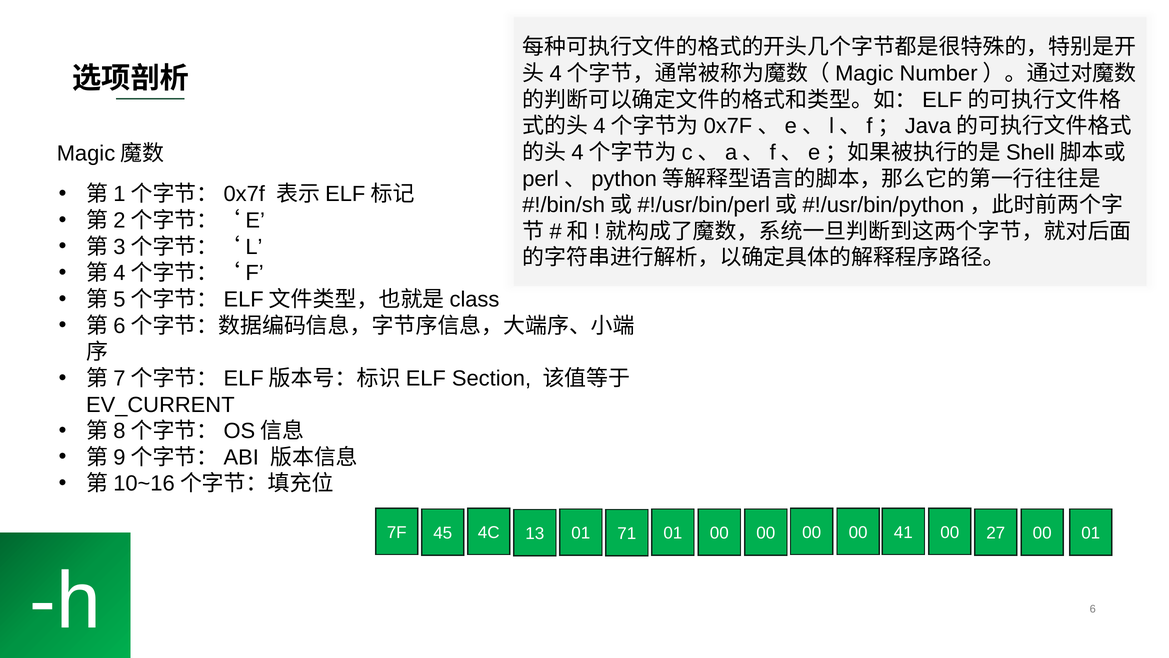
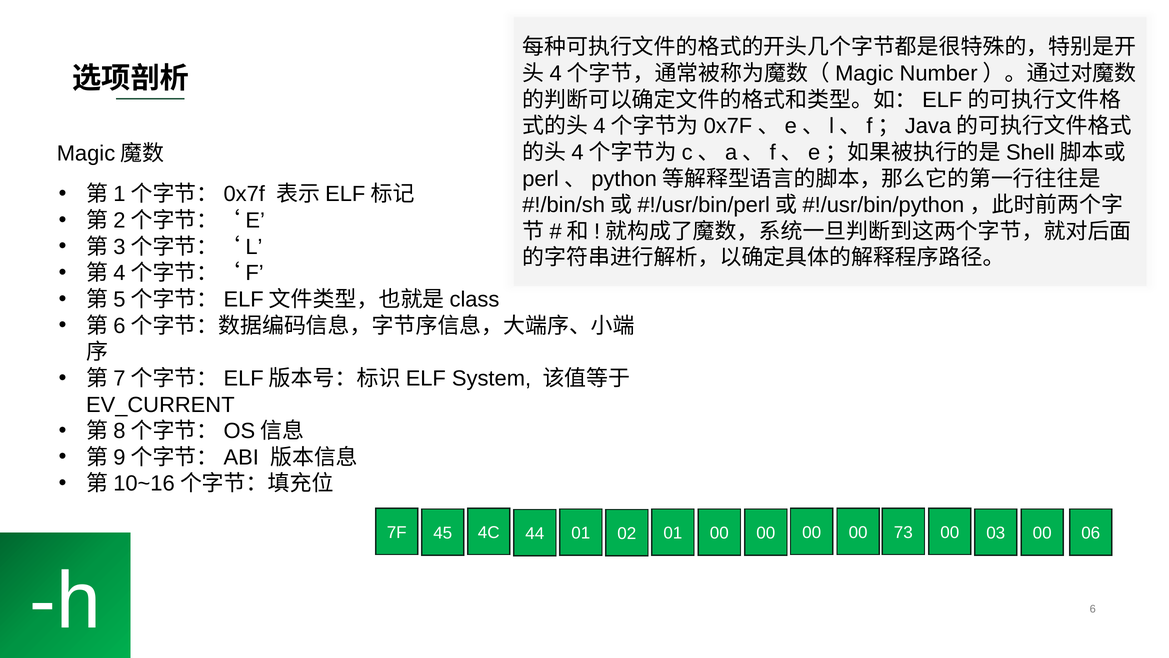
Section: Section -> System
13: 13 -> 44
71: 71 -> 02
41: 41 -> 73
27: 27 -> 03
00 01: 01 -> 06
